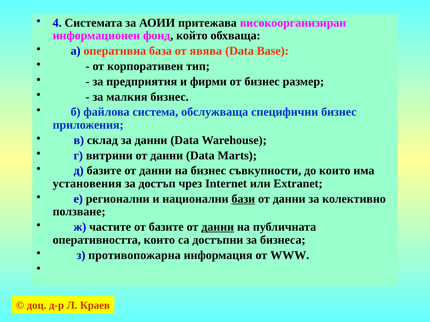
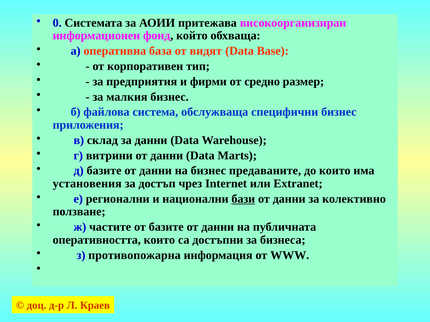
4: 4 -> 0
явява: явява -> видят
от бизнес: бизнес -> средно
съвкупности: съвкупности -> предаваните
данни at (218, 227) underline: present -> none
